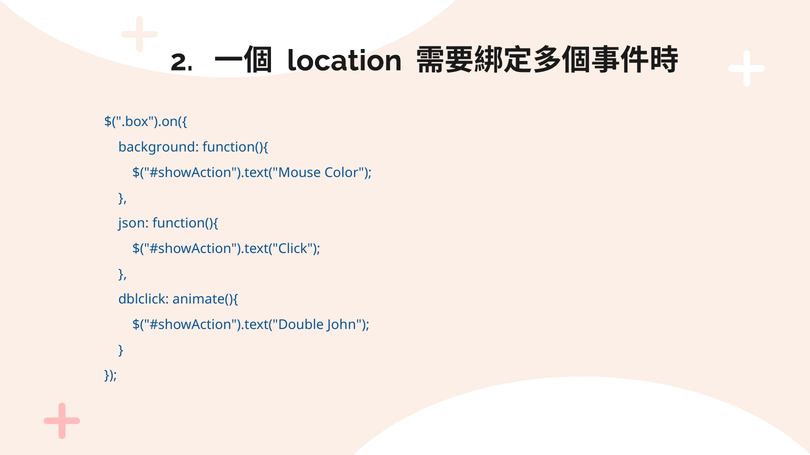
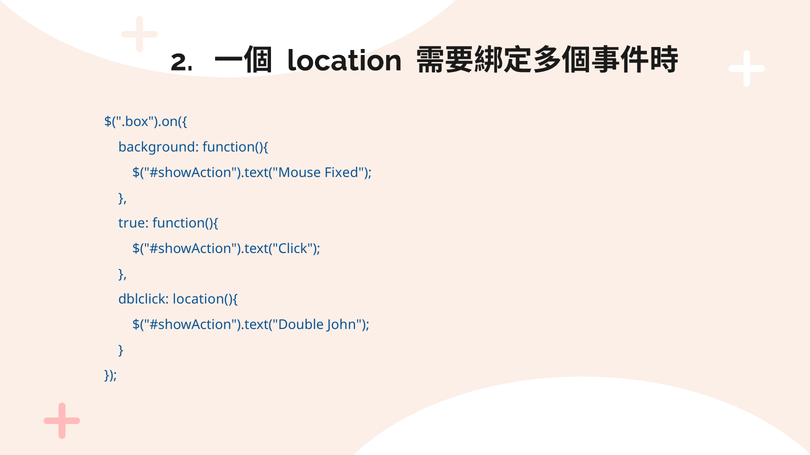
Color: Color -> Fixed
json: json -> true
animate(){: animate(){ -> location(){
